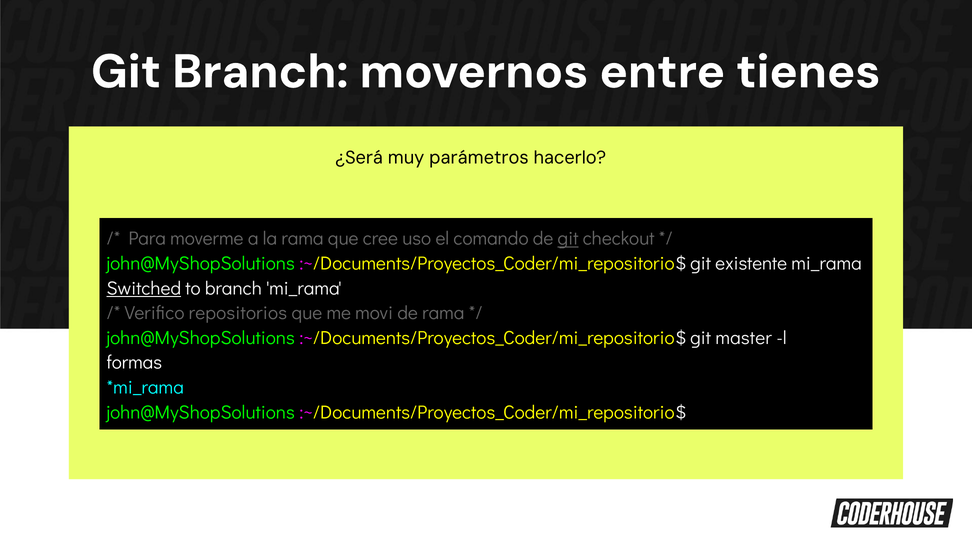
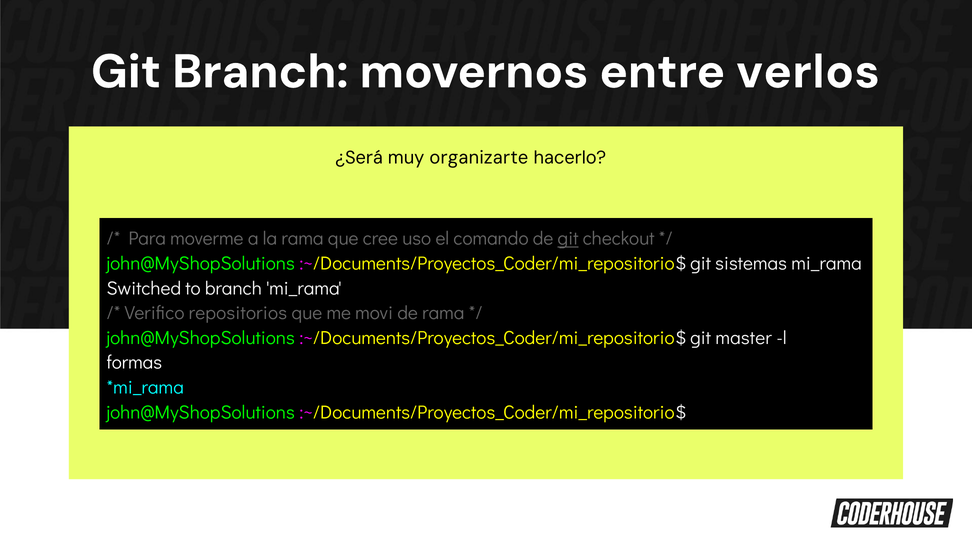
tienes: tienes -> verlos
parámetros: parámetros -> organizarte
existente: existente -> sistemas
Switched underline: present -> none
